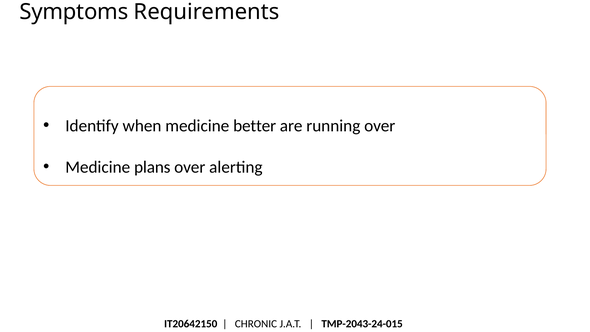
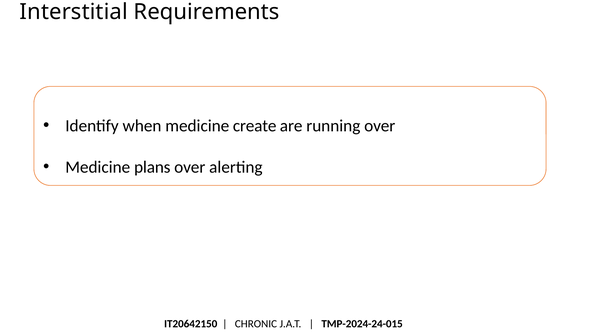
Symptoms: Symptoms -> Interstitial
better: better -> create
TMP-2043-24-015: TMP-2043-24-015 -> TMP-2024-24-015
